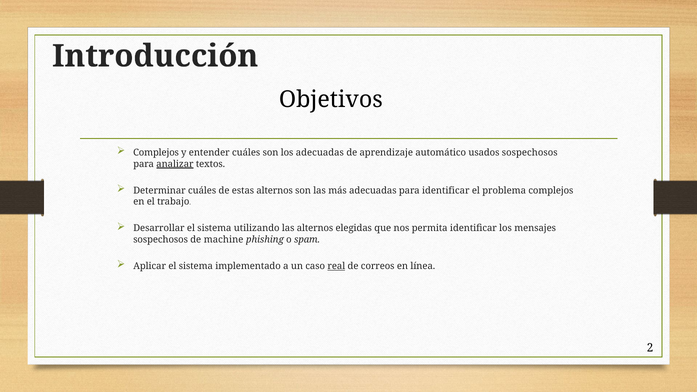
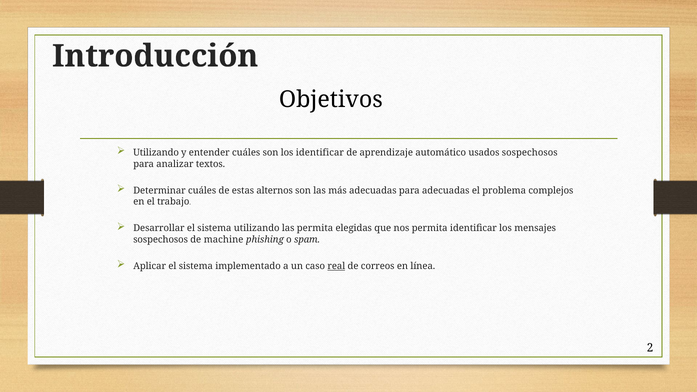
Complejos at (156, 153): Complejos -> Utilizando
los adecuadas: adecuadas -> identificar
analizar underline: present -> none
para identificar: identificar -> adecuadas
las alternos: alternos -> permita
